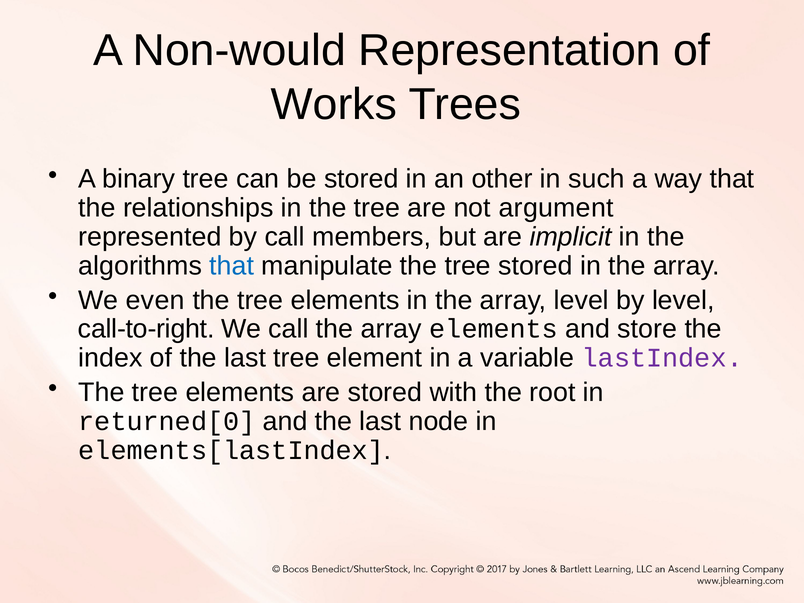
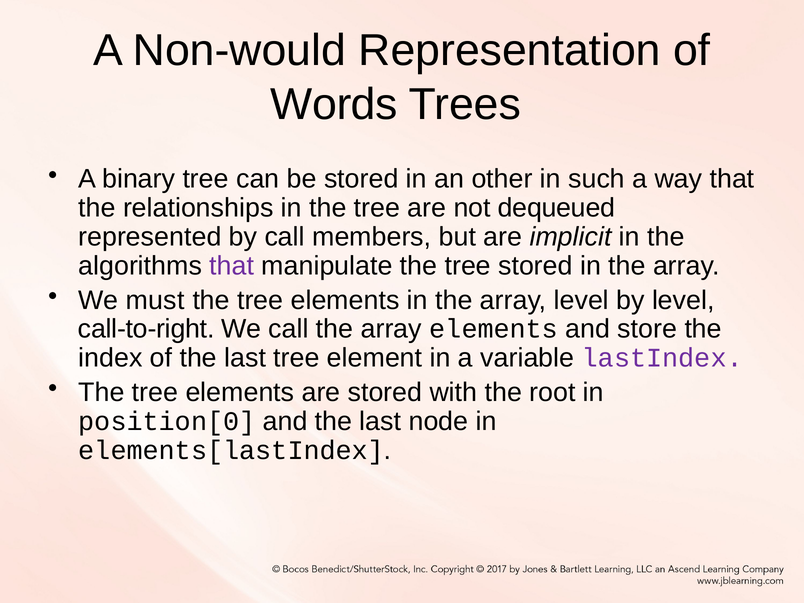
Works: Works -> Words
argument: argument -> dequeued
that at (232, 266) colour: blue -> purple
even: even -> must
returned[0: returned[0 -> position[0
